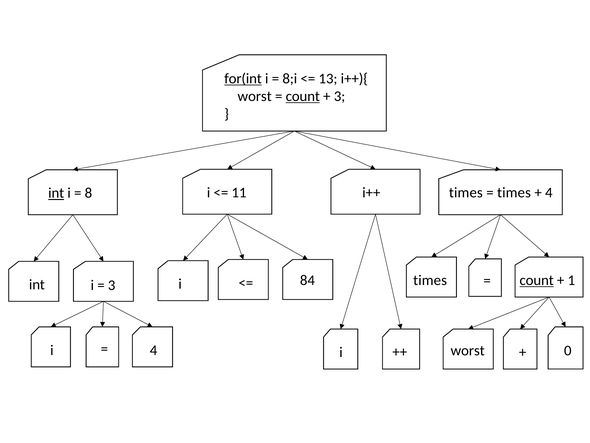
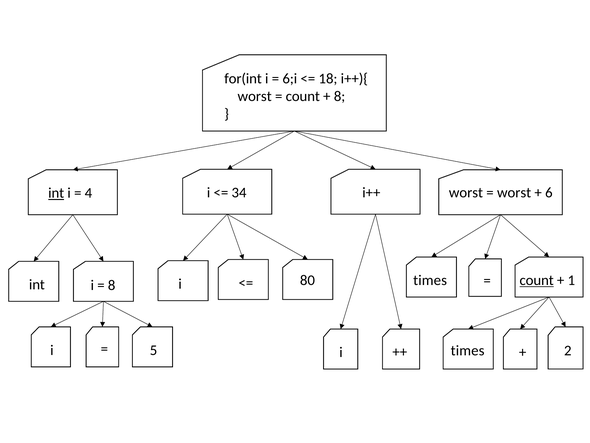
for(int underline: present -> none
8;i: 8;i -> 6;i
13: 13 -> 18
count at (303, 96) underline: present -> none
3 at (340, 96): 3 -> 8
8: 8 -> 4
11: 11 -> 34
i++ times: times -> worst
times at (514, 192): times -> worst
4 at (549, 192): 4 -> 6
84: 84 -> 80
3 at (112, 285): 3 -> 8
i 4: 4 -> 5
worst at (468, 350): worst -> times
0: 0 -> 2
